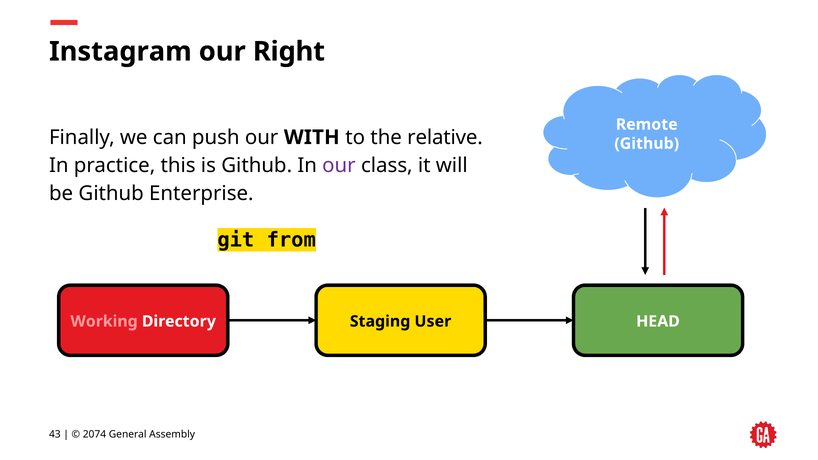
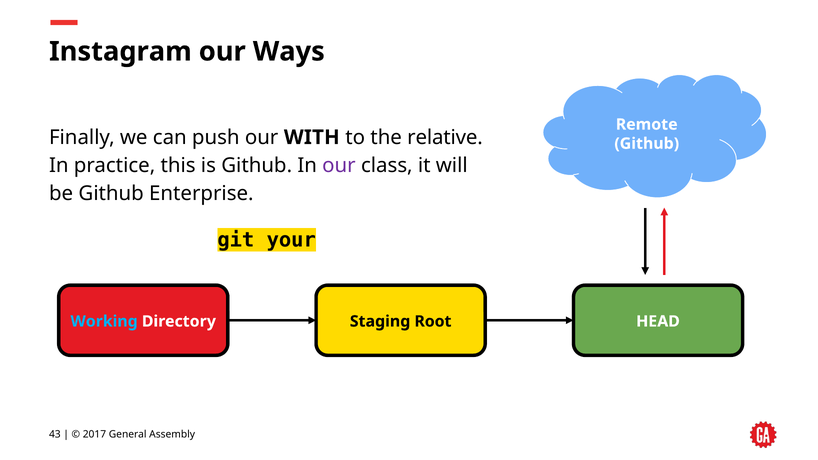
Right: Right -> Ways
from: from -> your
Working colour: pink -> light blue
User: User -> Root
2074: 2074 -> 2017
